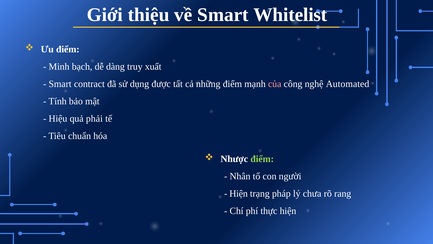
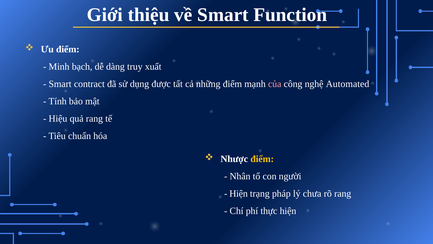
Whitelist: Whitelist -> Function
quả phải: phải -> rang
điểm at (262, 159) colour: light green -> yellow
